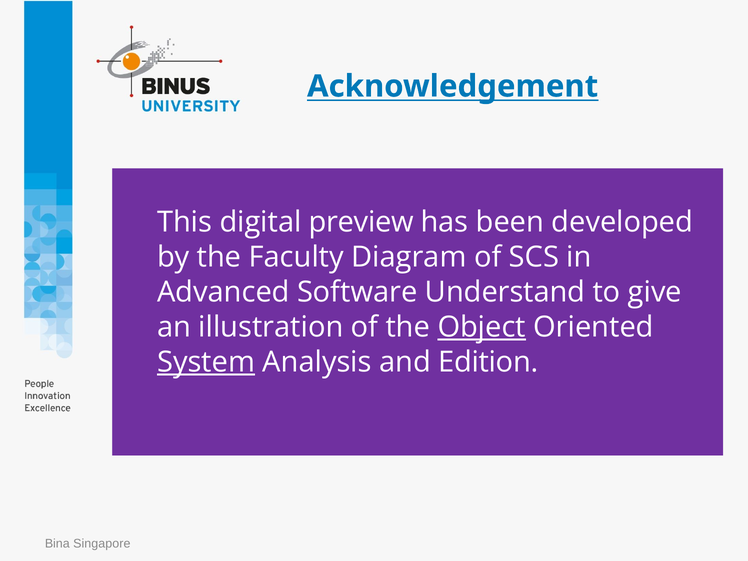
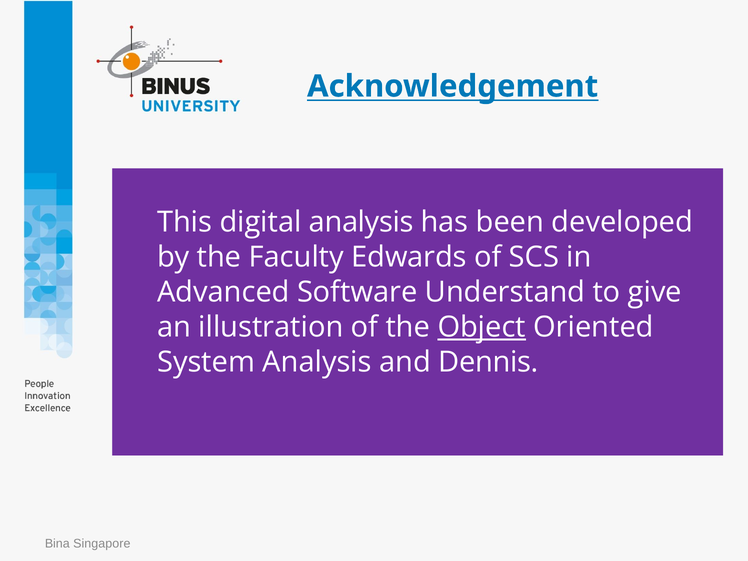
digital preview: preview -> analysis
Diagram: Diagram -> Edwards
System underline: present -> none
Edition: Edition -> Dennis
